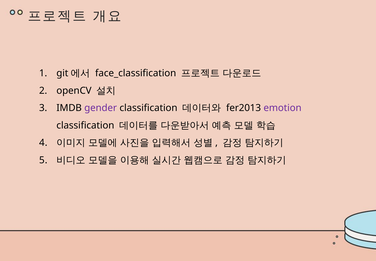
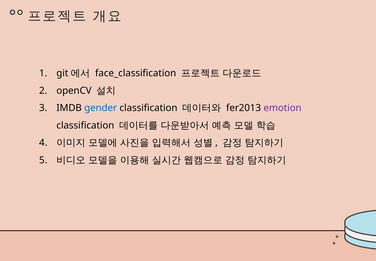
gender colour: purple -> blue
